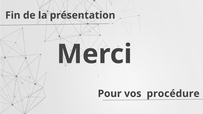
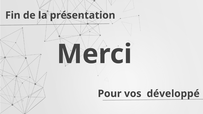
procédure: procédure -> développé
